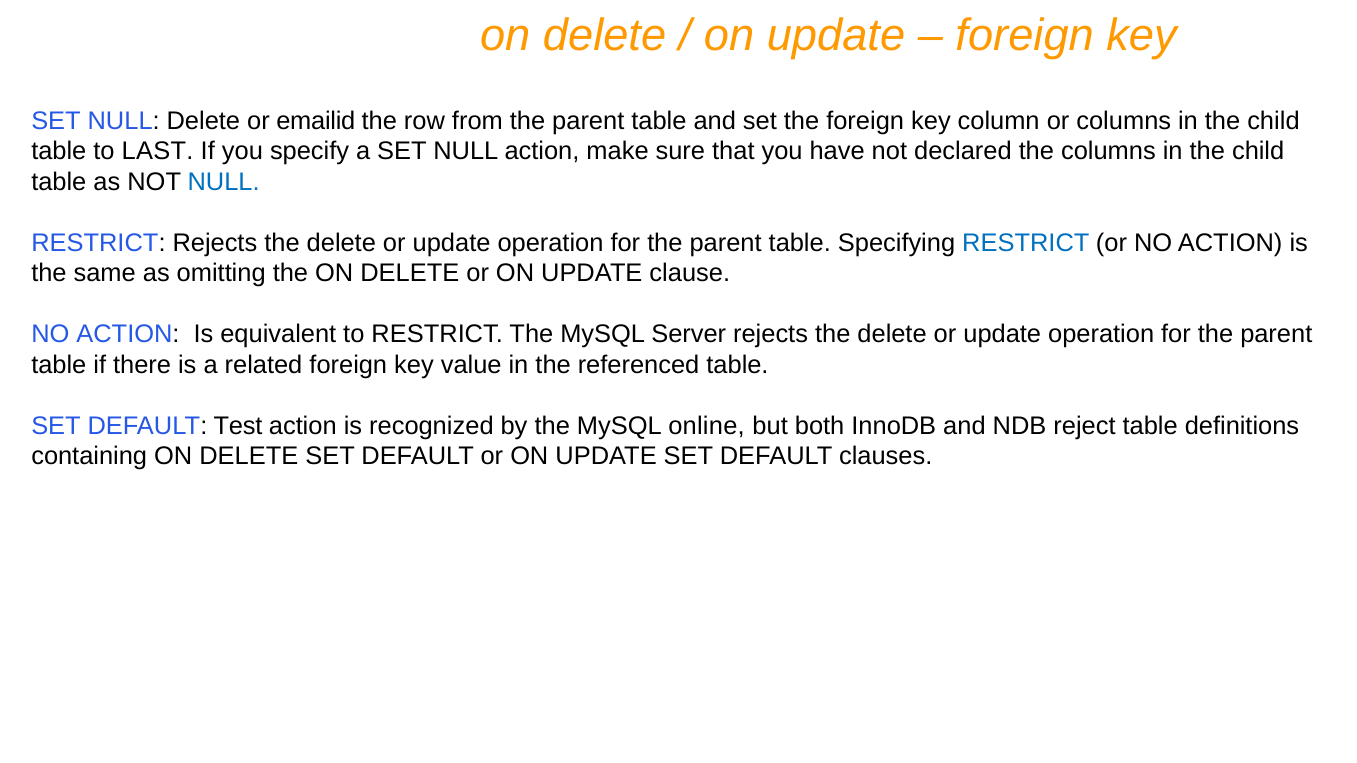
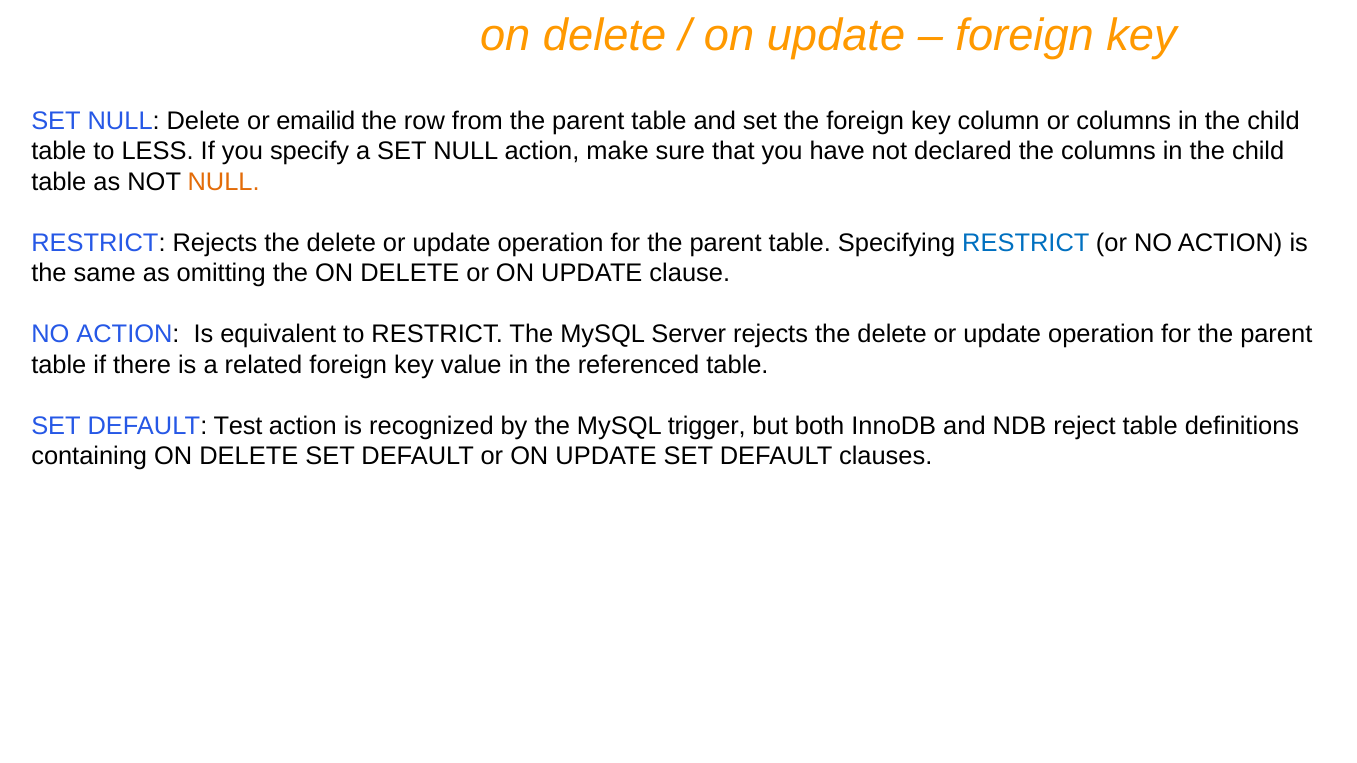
LAST: LAST -> LESS
NULL at (224, 182) colour: blue -> orange
online: online -> trigger
